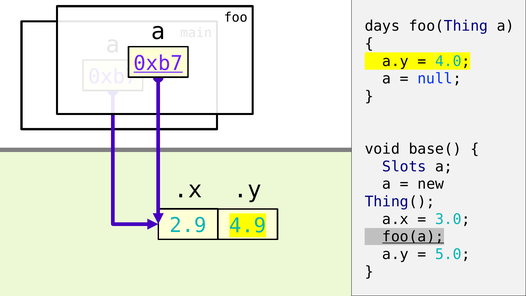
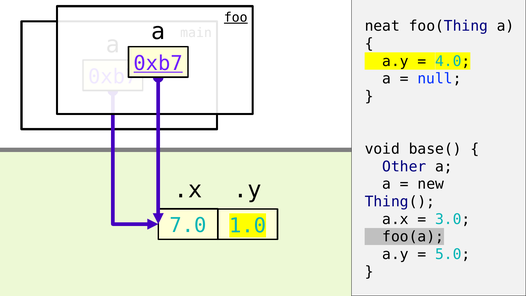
foo underline: none -> present
days: days -> neat
Slots: Slots -> Other
2.9: 2.9 -> 7.0
4.9: 4.9 -> 1.0
foo(a underline: present -> none
